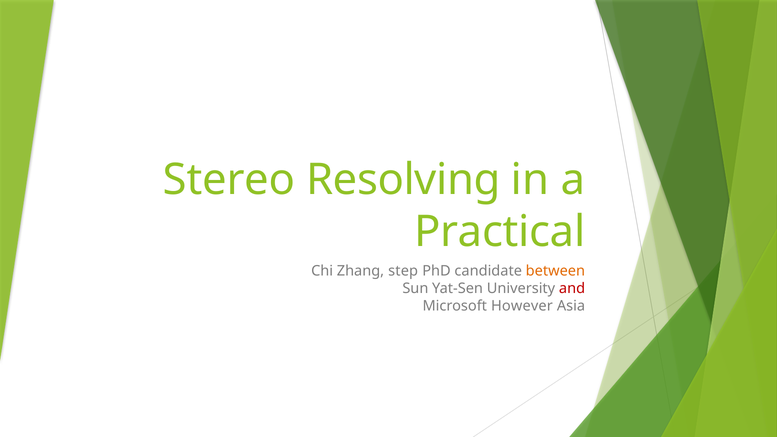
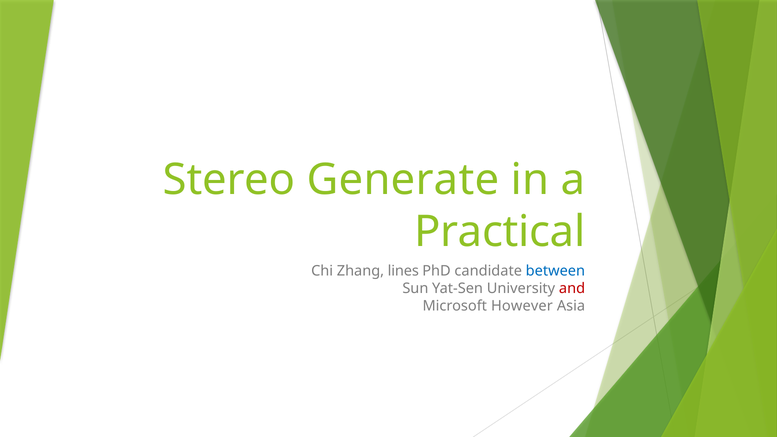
Resolving: Resolving -> Generate
step: step -> lines
between colour: orange -> blue
